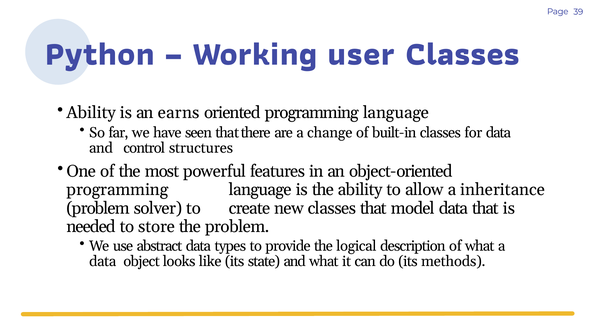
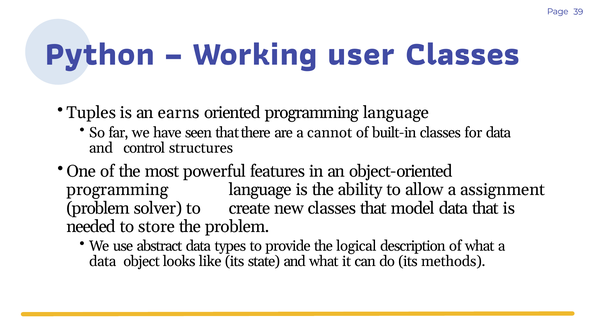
Ability at (91, 113): Ability -> Tuples
change: change -> cannot
inheritance: inheritance -> assignment
